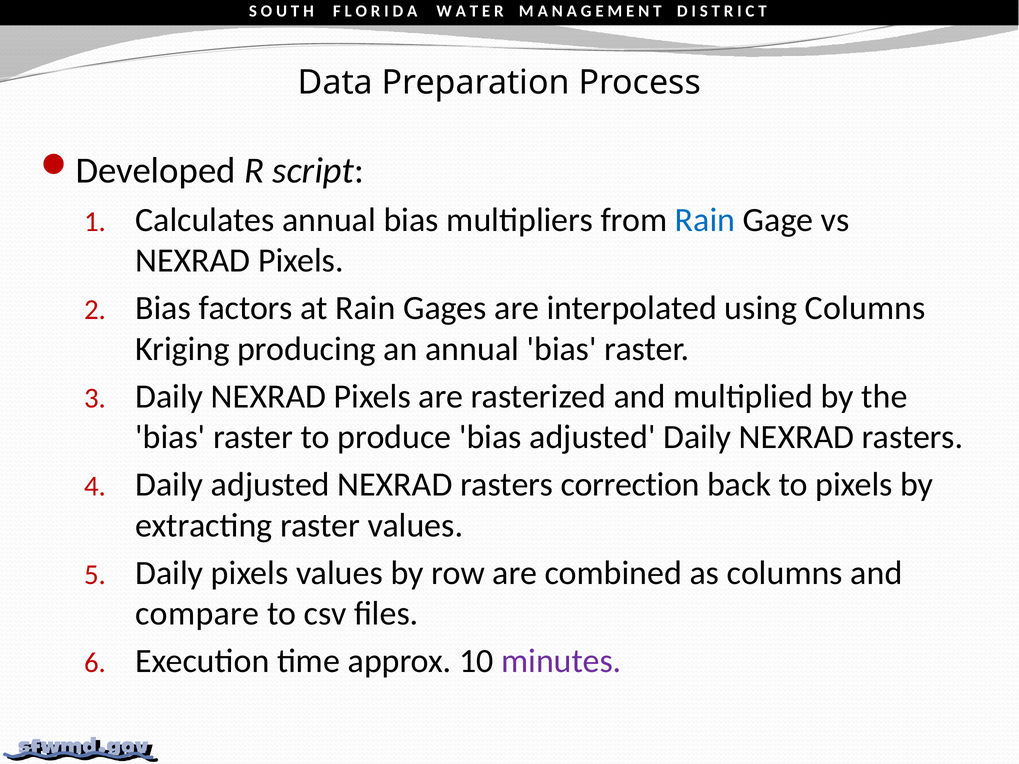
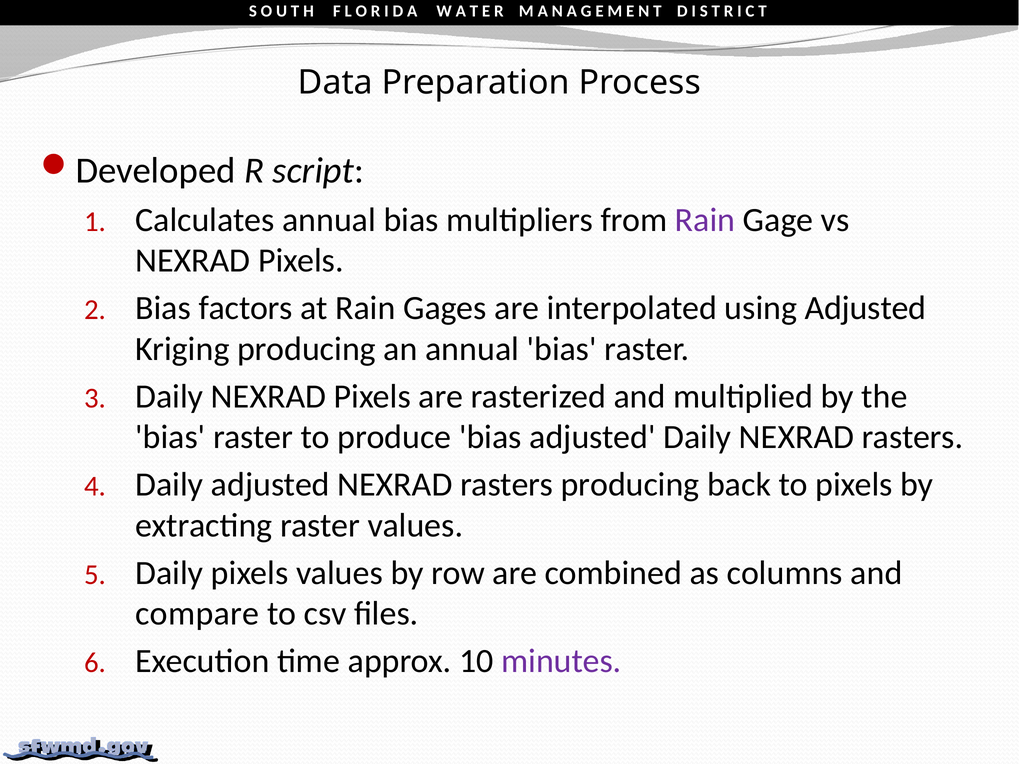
Rain at (705, 220) colour: blue -> purple
using Columns: Columns -> Adjusted
rasters correction: correction -> producing
